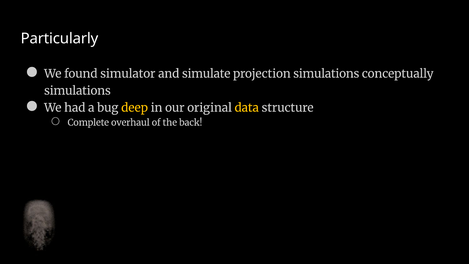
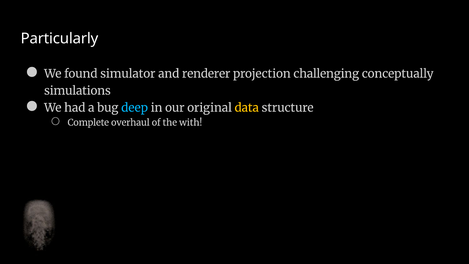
simulate: simulate -> renderer
projection simulations: simulations -> challenging
deep colour: yellow -> light blue
back: back -> with
